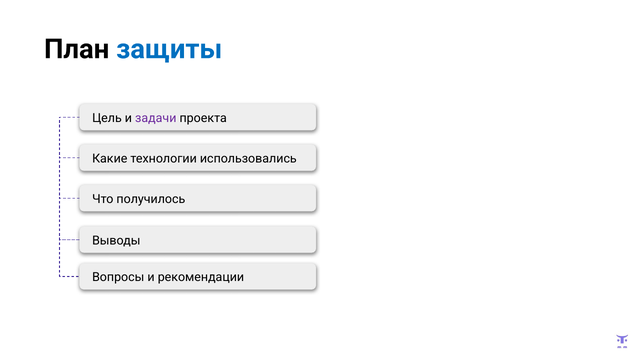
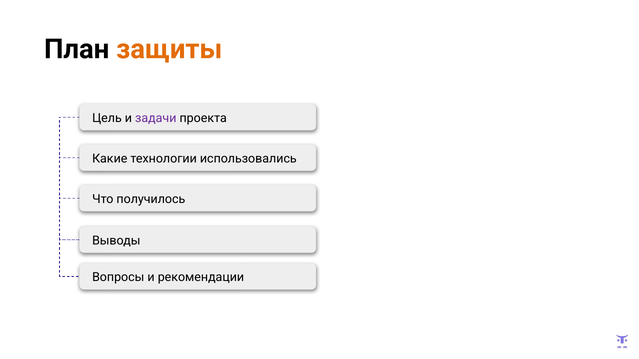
защиты colour: blue -> orange
